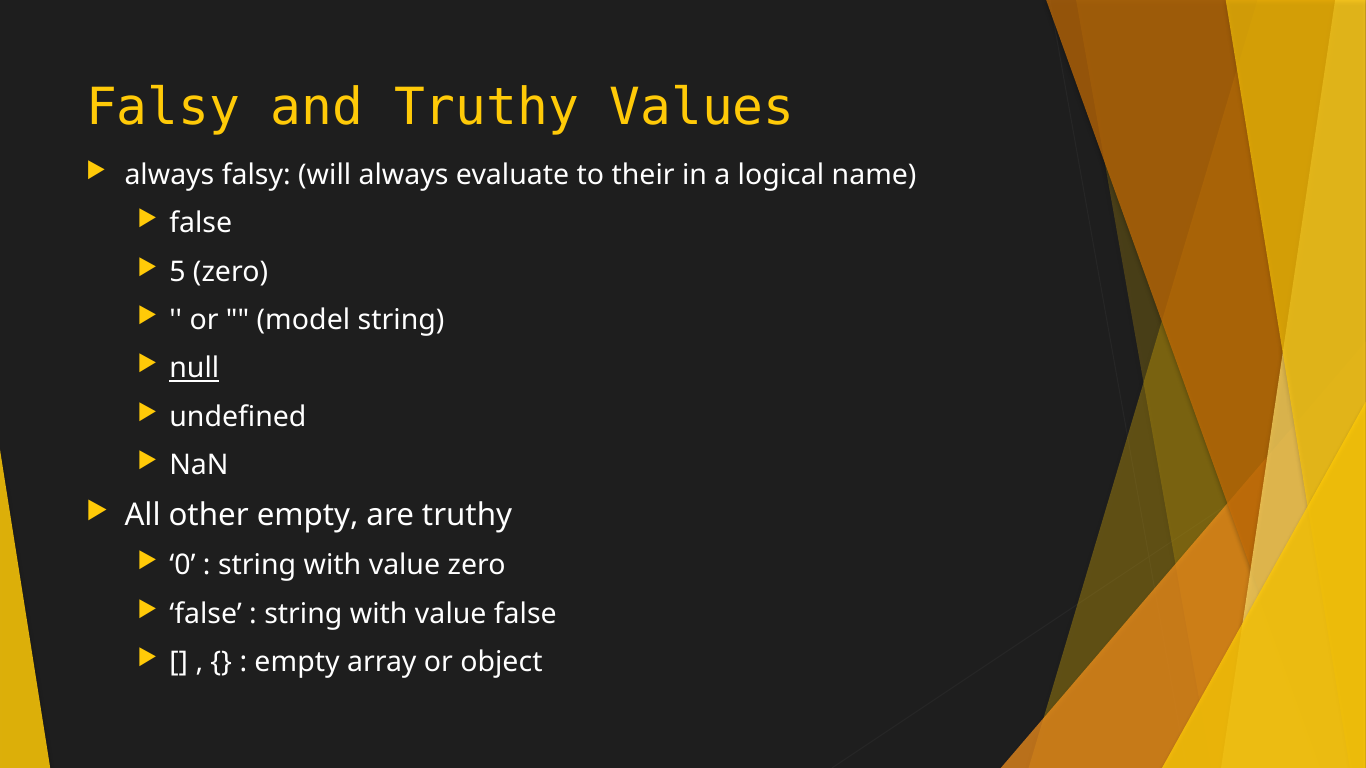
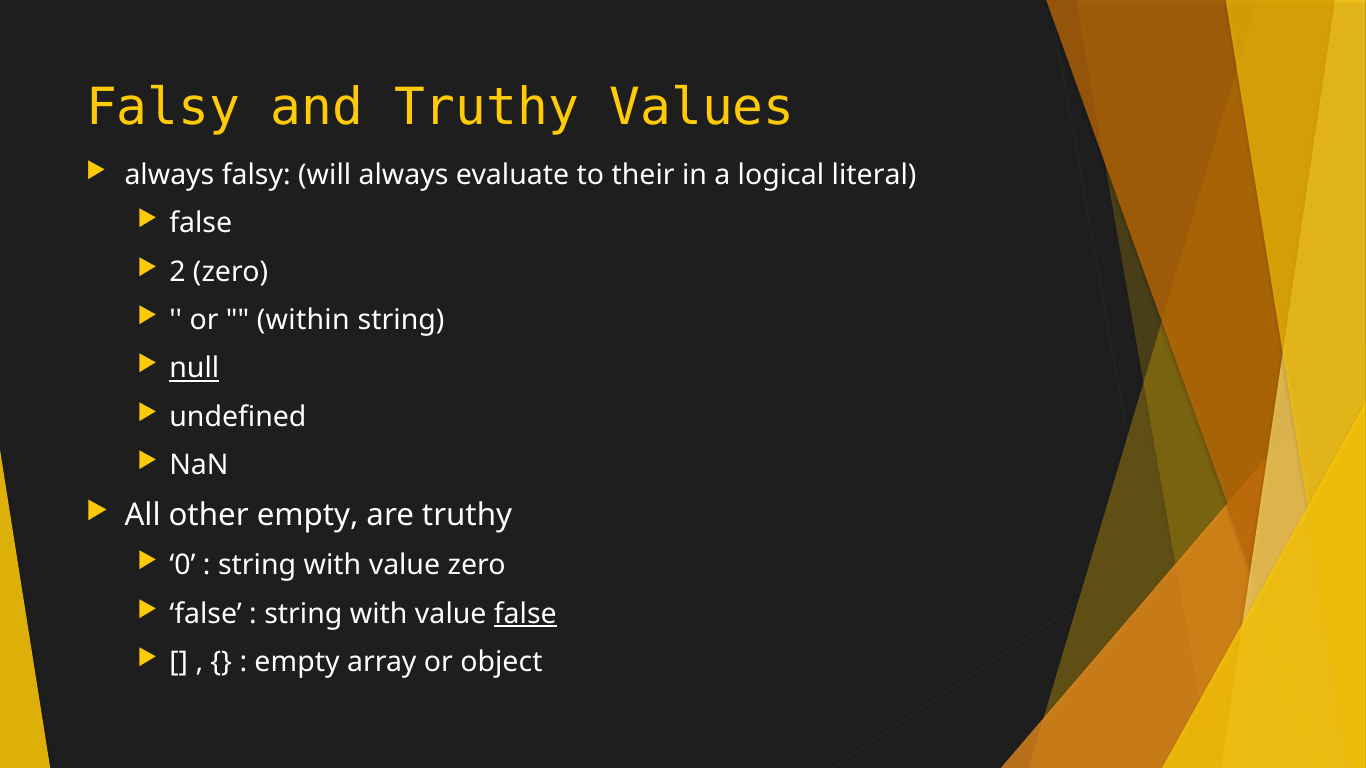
name: name -> literal
5: 5 -> 2
model: model -> within
false at (525, 614) underline: none -> present
